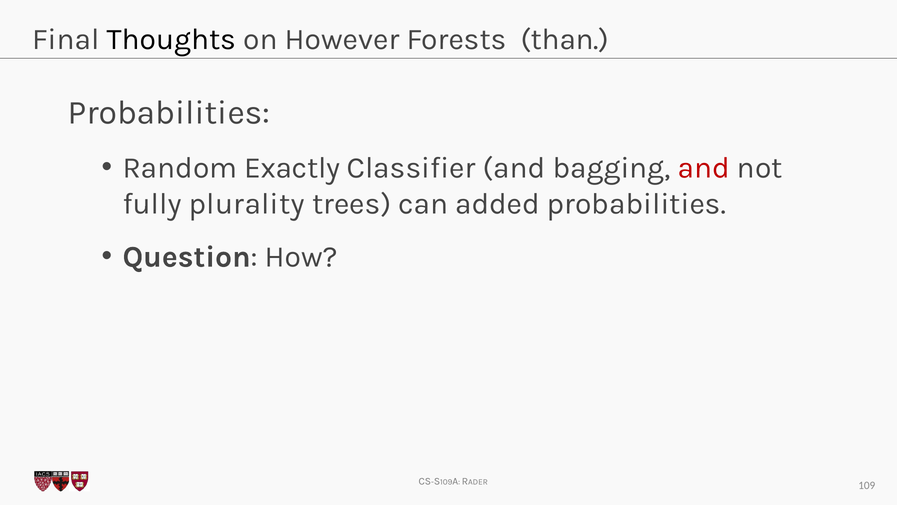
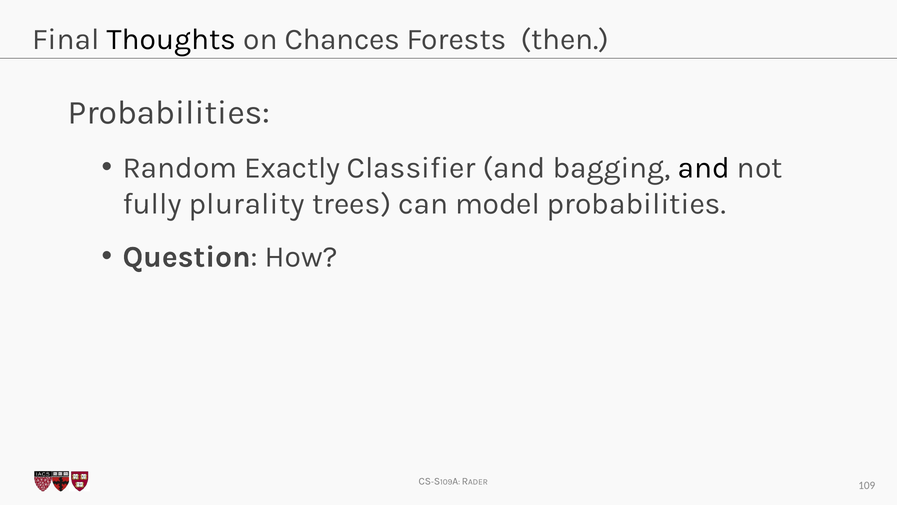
However: However -> Chances
than: than -> then
and at (704, 168) colour: red -> black
added: added -> model
